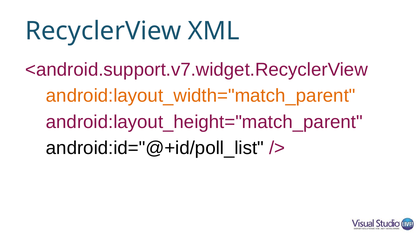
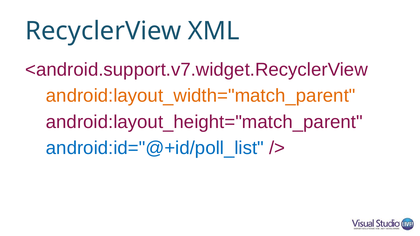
android:id="@+id/poll_list colour: black -> blue
